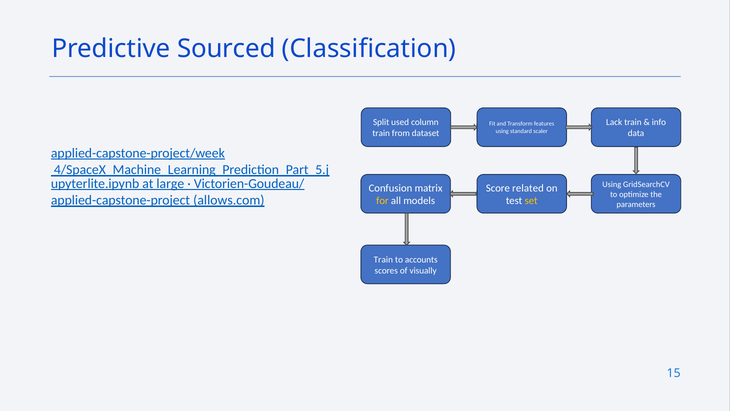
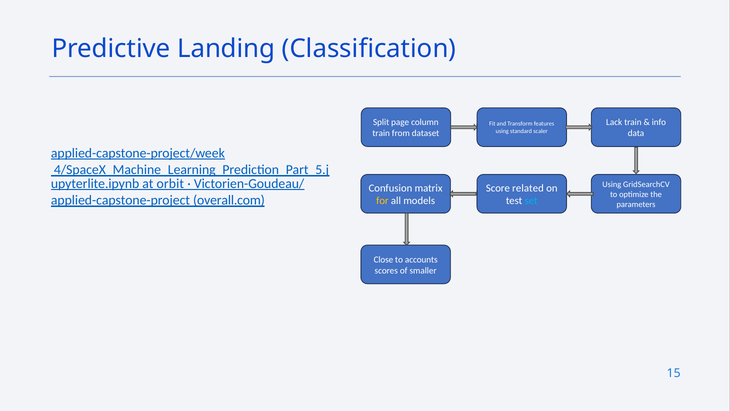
Sourced: Sourced -> Landing
used: used -> page
large: large -> orbit
allows.com: allows.com -> overall.com
set colour: yellow -> light blue
Train at (383, 259): Train -> Close
visually: visually -> smaller
